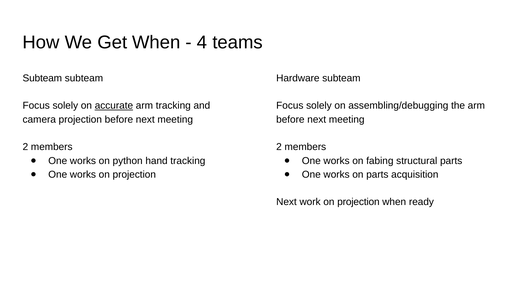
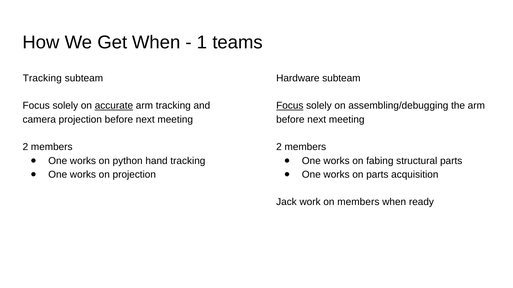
4: 4 -> 1
Subteam at (42, 78): Subteam -> Tracking
Focus at (290, 106) underline: none -> present
Next at (286, 202): Next -> Jack
work on projection: projection -> members
